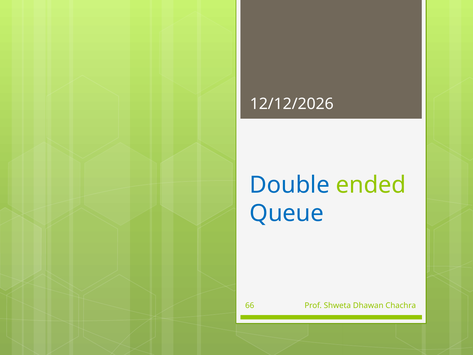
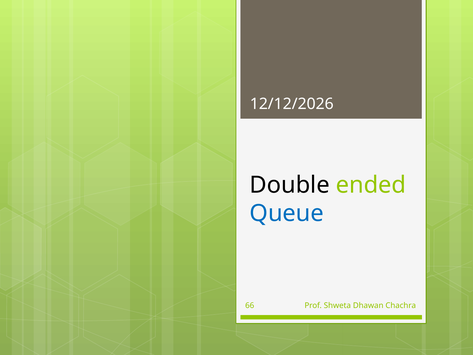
Double colour: blue -> black
